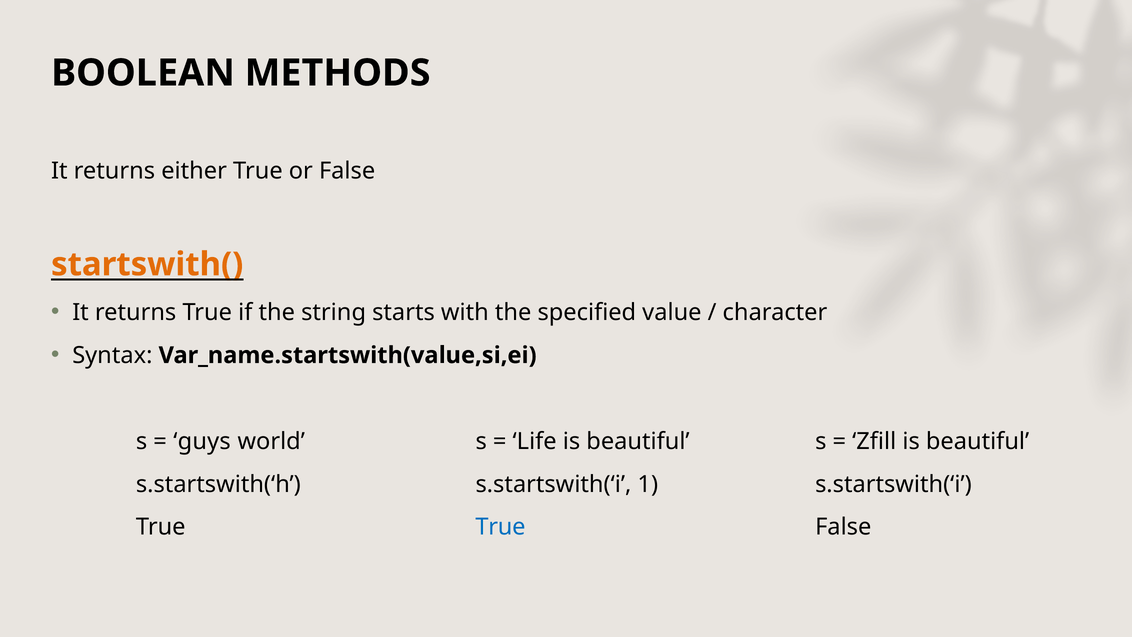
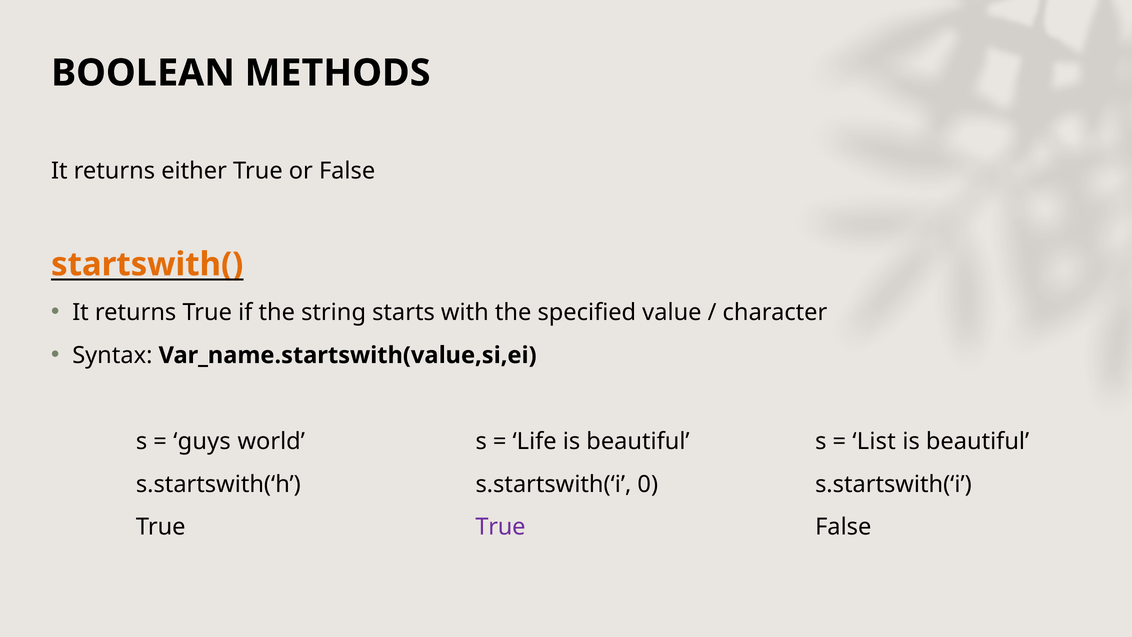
Zfill: Zfill -> List
1: 1 -> 0
True at (500, 527) colour: blue -> purple
